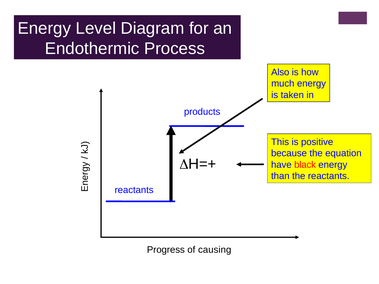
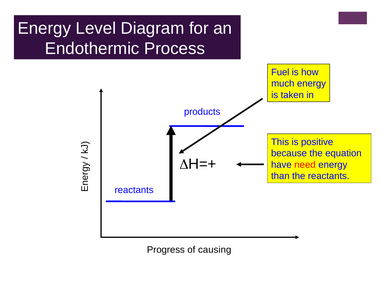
Also: Also -> Fuel
black: black -> need
